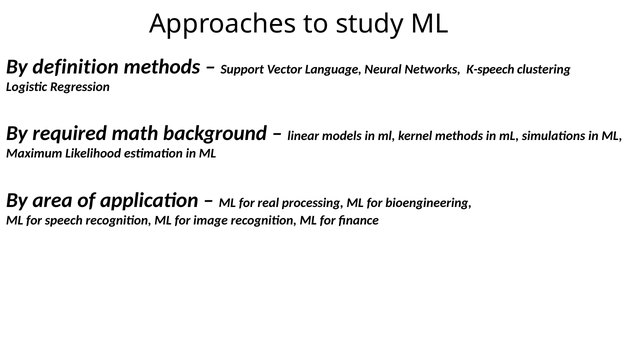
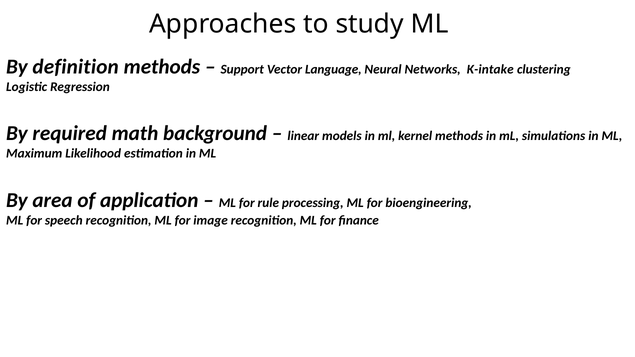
K-speech: K-speech -> K-intake
real: real -> rule
